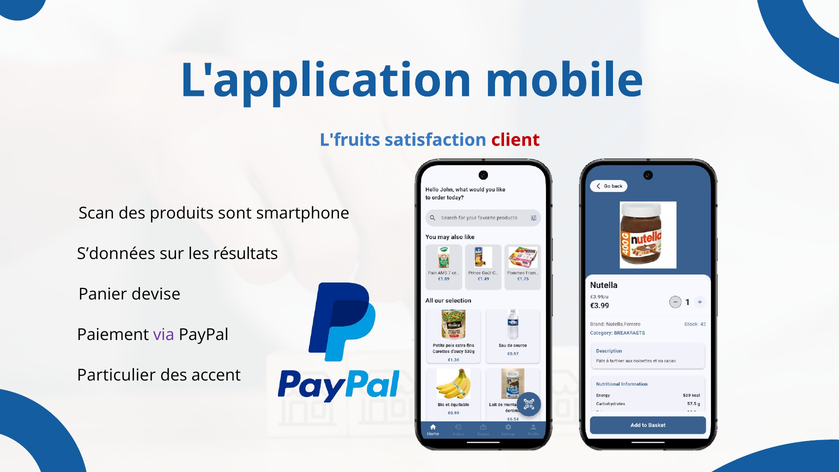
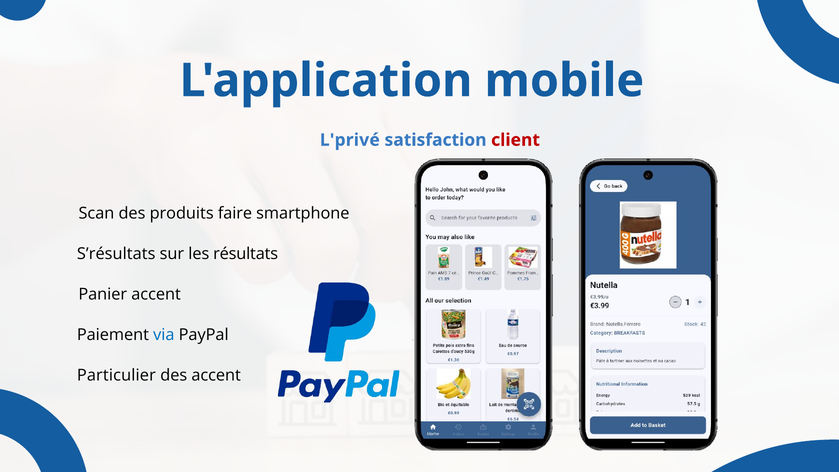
L'fruits: L'fruits -> L'privé
sont: sont -> faire
S’données: S’données -> S’résultats
Panier devise: devise -> accent
via colour: purple -> blue
